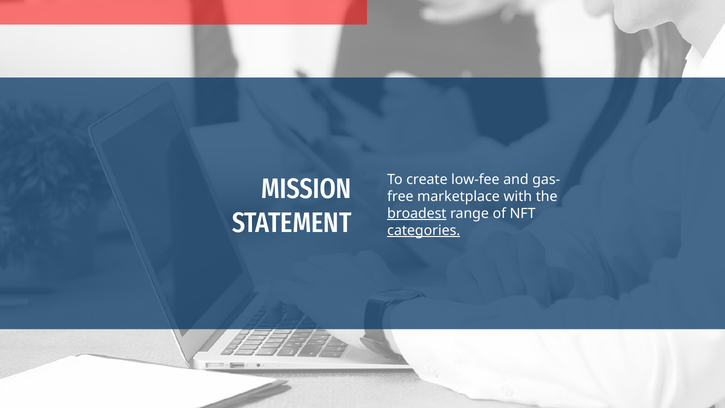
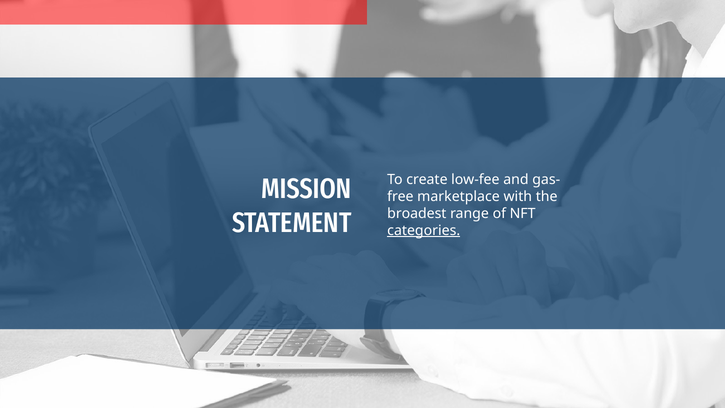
broadest underline: present -> none
